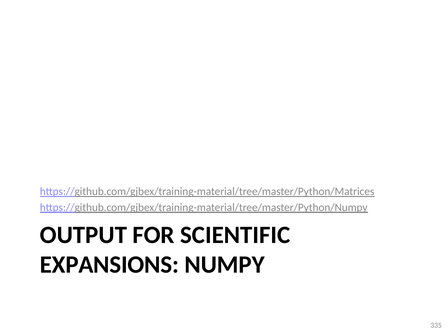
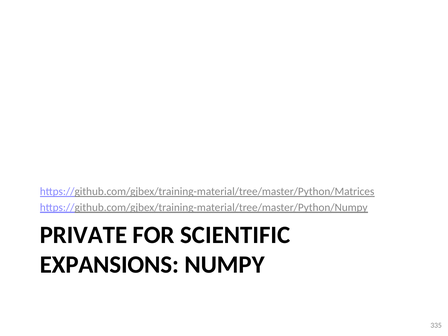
OUTPUT: OUTPUT -> PRIVATE
